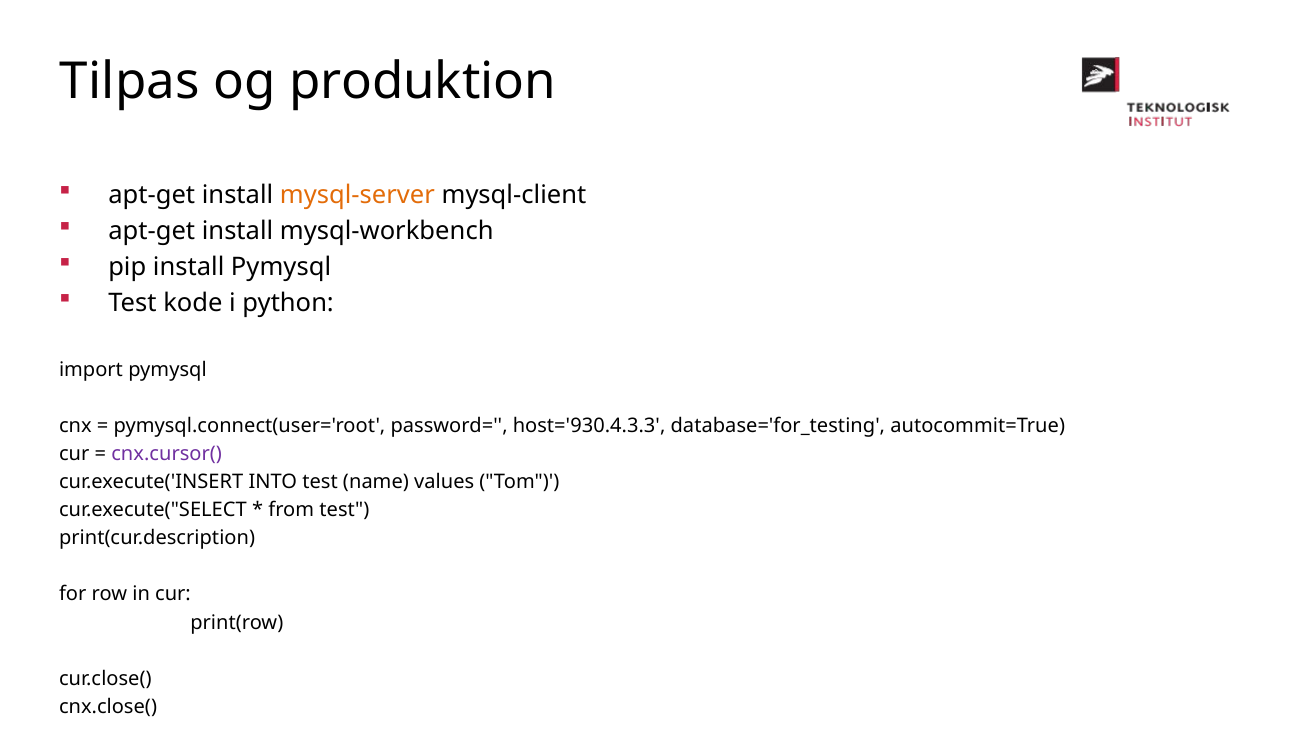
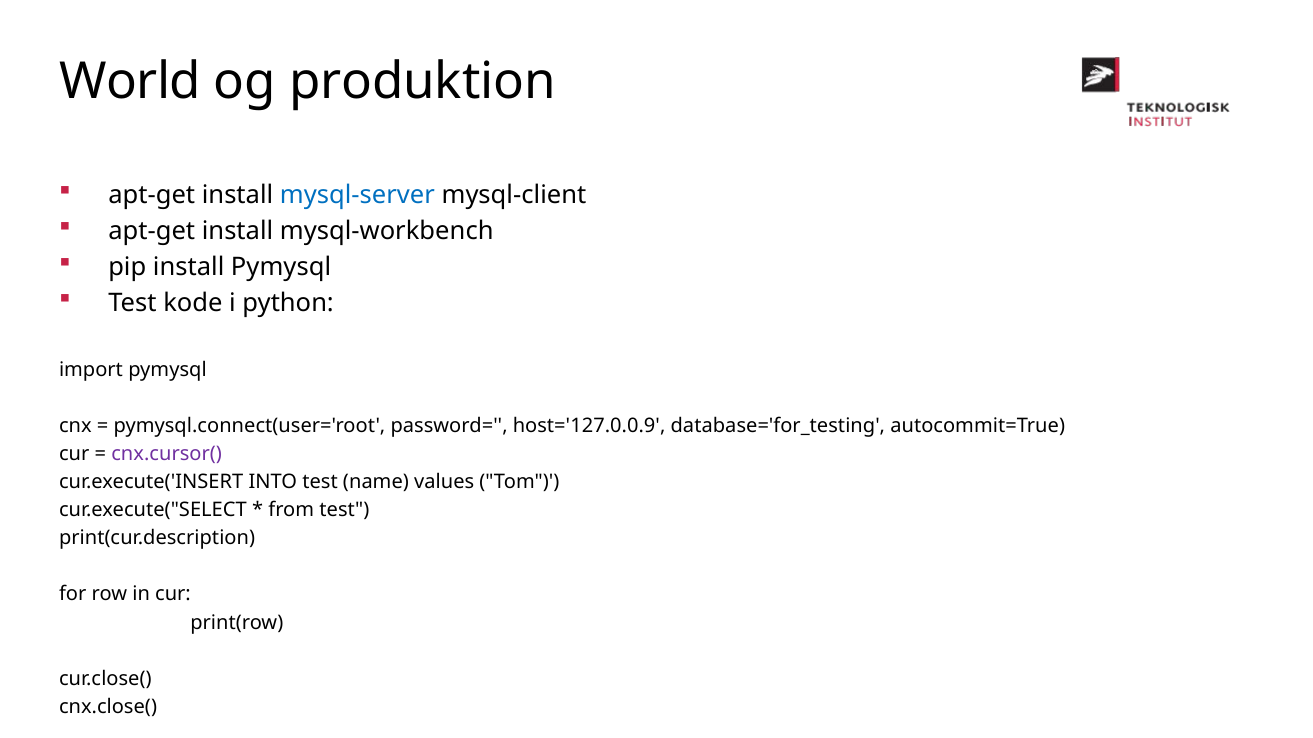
Tilpas: Tilpas -> World
mysql-server colour: orange -> blue
host='930.4.3.3: host='930.4.3.3 -> host='127.0.0.9
